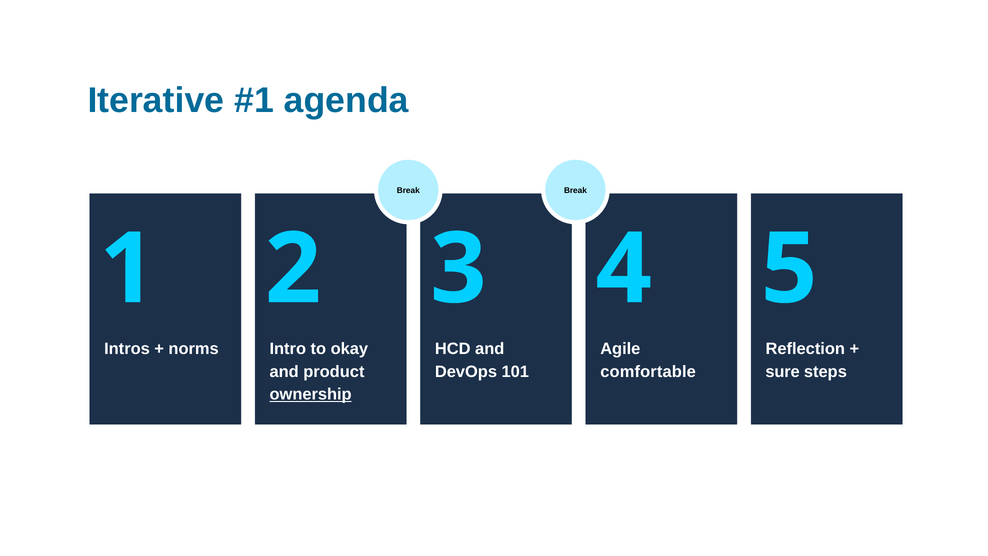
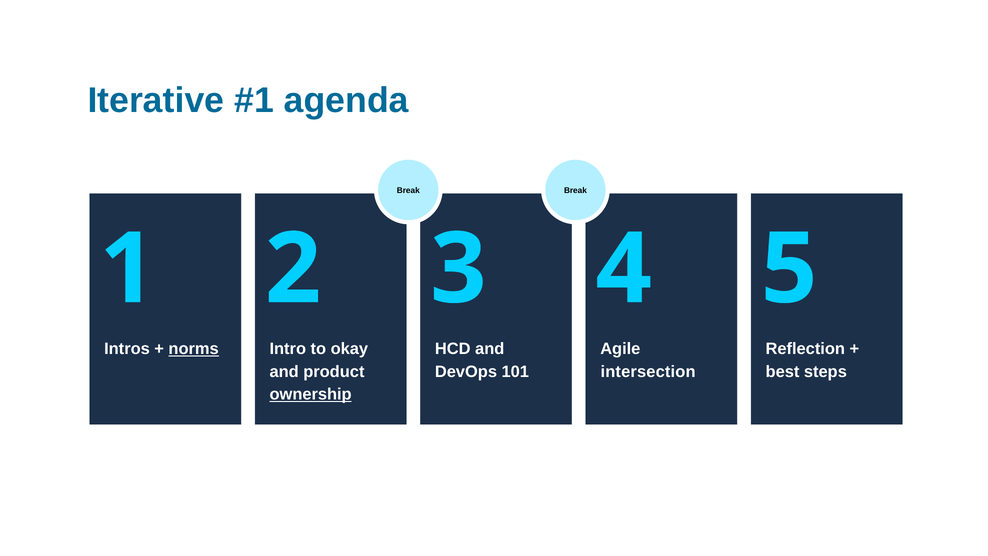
norms underline: none -> present
comfortable: comfortable -> intersection
sure: sure -> best
